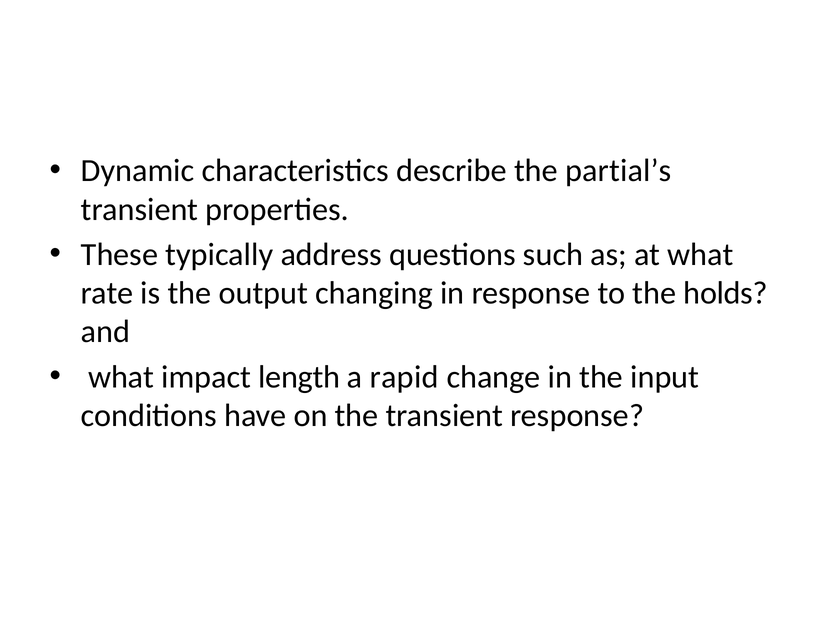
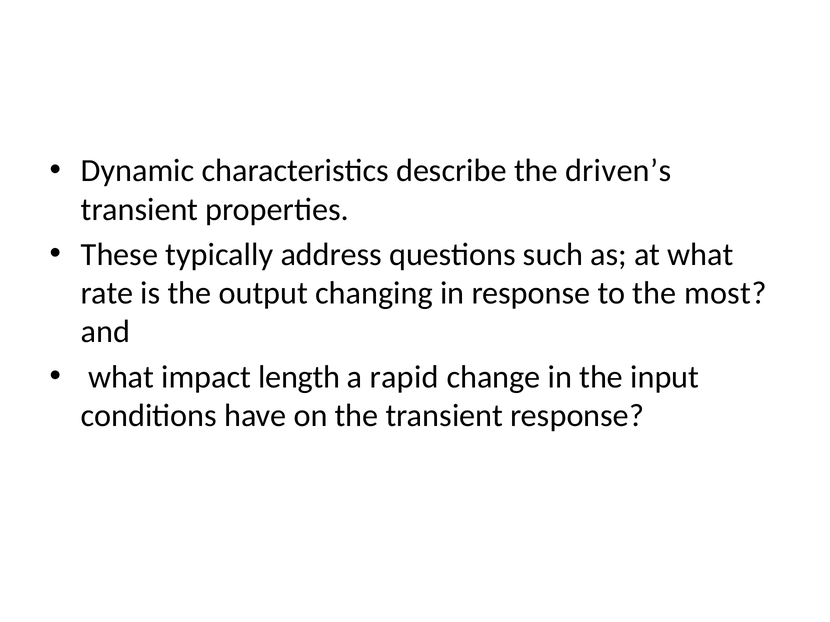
partial’s: partial’s -> driven’s
holds: holds -> most
